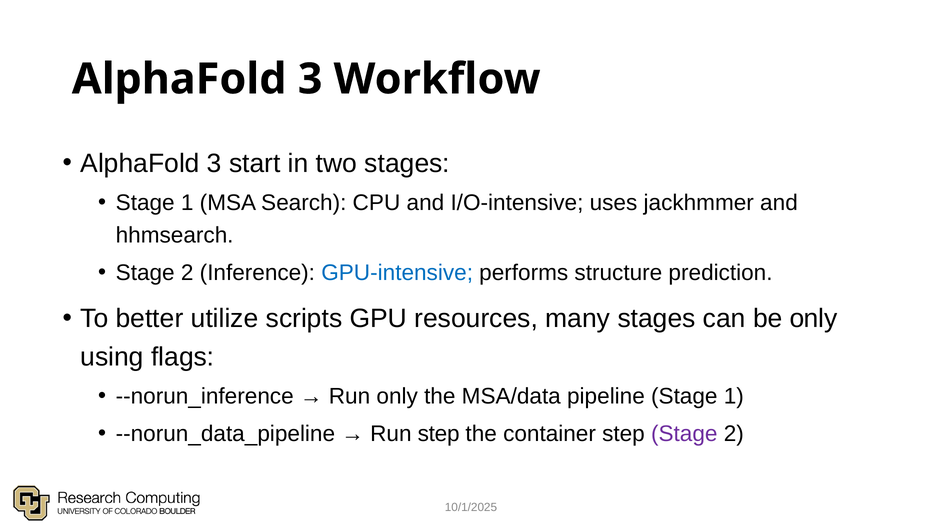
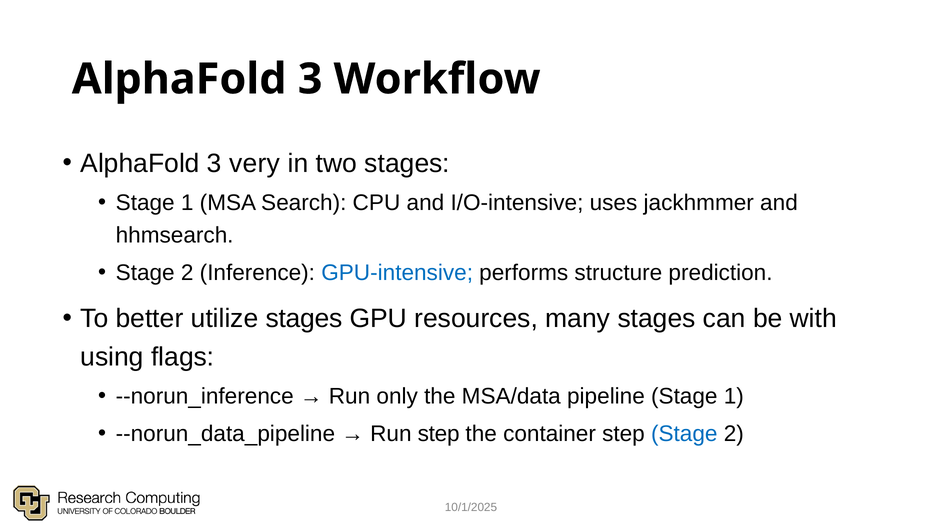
start: start -> very
utilize scripts: scripts -> stages
be only: only -> with
Stage at (684, 434) colour: purple -> blue
